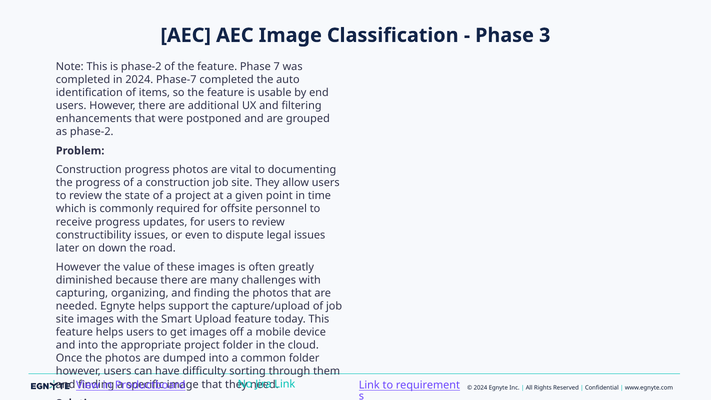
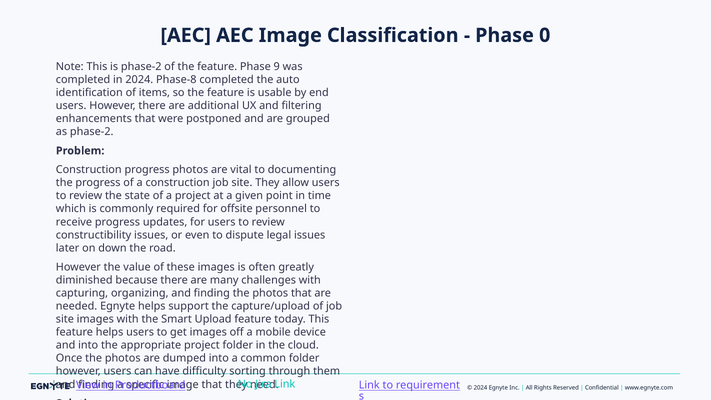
3: 3 -> 0
7: 7 -> 9
Phase-7: Phase-7 -> Phase-8
